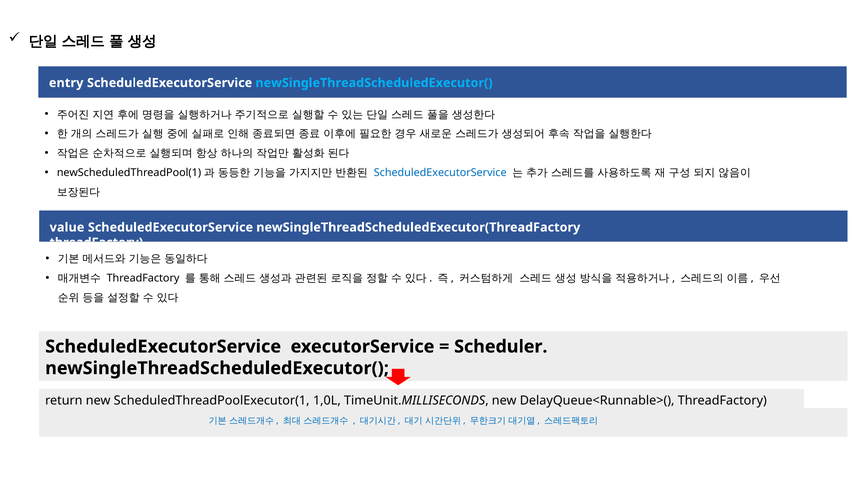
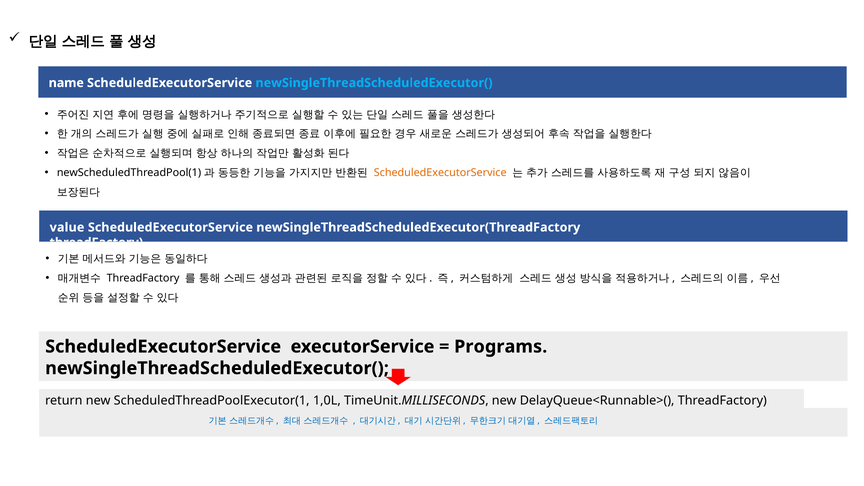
entry: entry -> name
ScheduledExecutorService at (440, 173) colour: blue -> orange
Scheduler: Scheduler -> Programs
